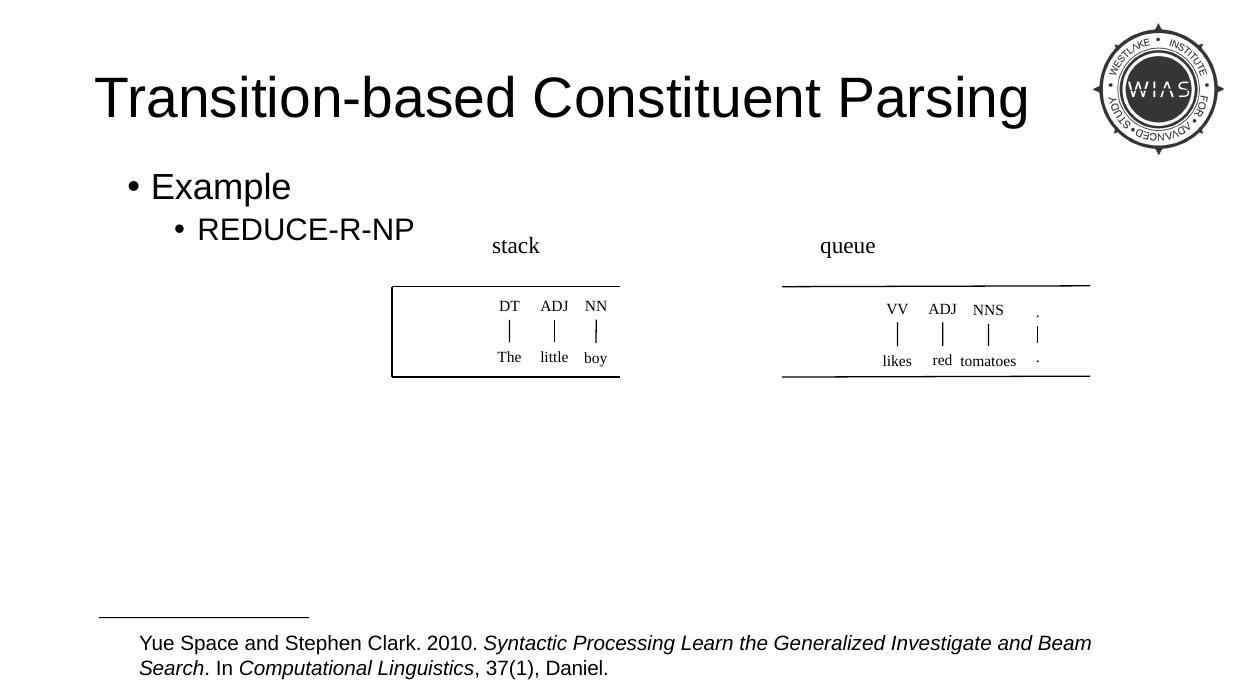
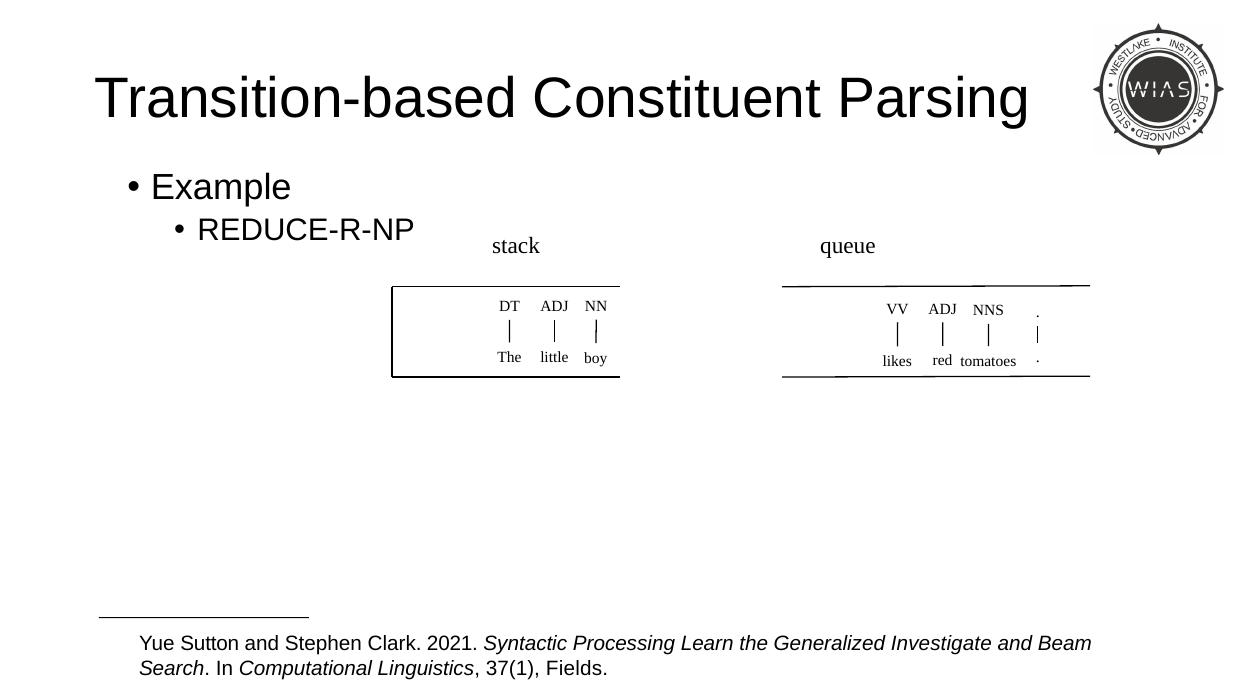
Space: Space -> Sutton
2010: 2010 -> 2021
Daniel: Daniel -> Fields
